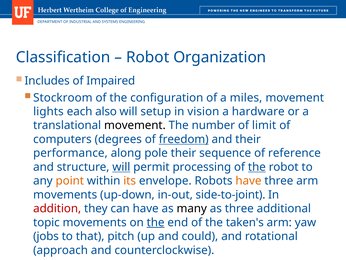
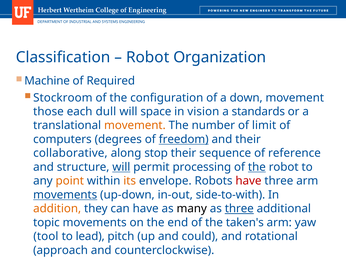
Includes: Includes -> Machine
Impaired: Impaired -> Required
miles: miles -> down
lights: lights -> those
also: also -> dull
setup: setup -> space
hardware: hardware -> standards
movement at (135, 125) colour: black -> orange
performance: performance -> collaborative
pole: pole -> stop
have at (248, 181) colour: orange -> red
movements at (65, 194) underline: none -> present
side-to-joint: side-to-joint -> side-to-with
addition colour: red -> orange
three at (239, 208) underline: none -> present
the at (156, 222) underline: present -> none
jobs: jobs -> tool
that: that -> lead
